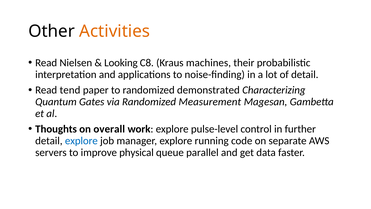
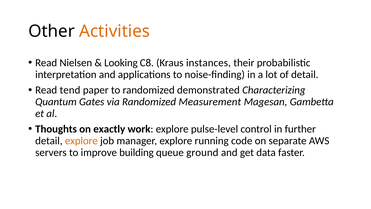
machines: machines -> instances
overall: overall -> exactly
explore at (81, 141) colour: blue -> orange
physical: physical -> building
parallel: parallel -> ground
